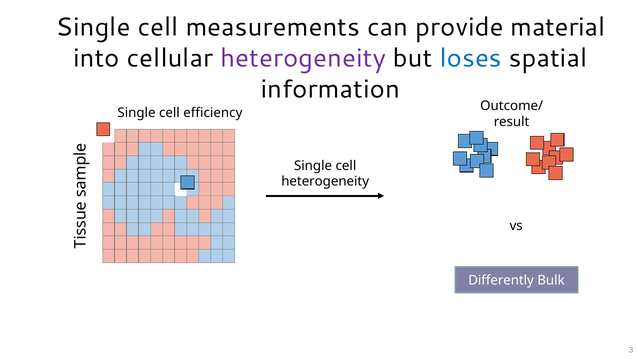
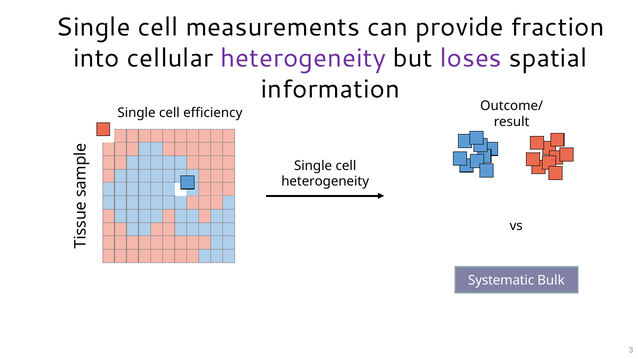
material: material -> fraction
loses colour: blue -> purple
Differently: Differently -> Systematic
